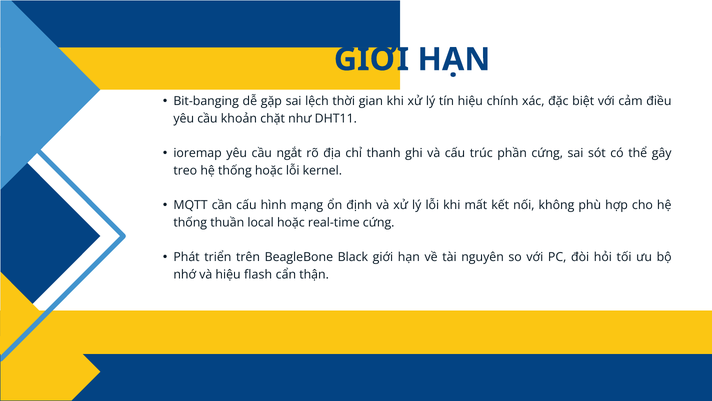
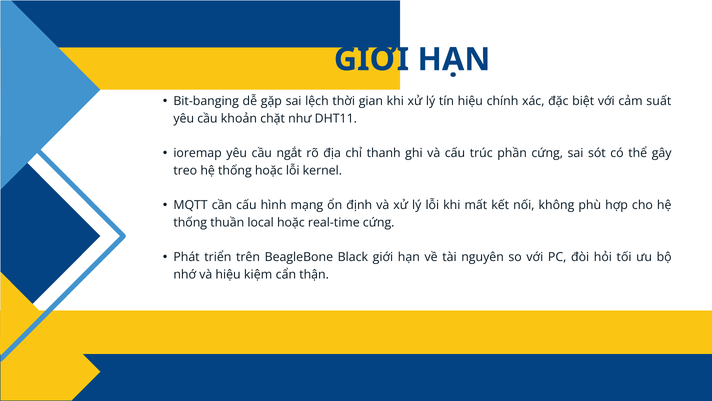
điều: điều -> suất
flash: flash -> kiệm
